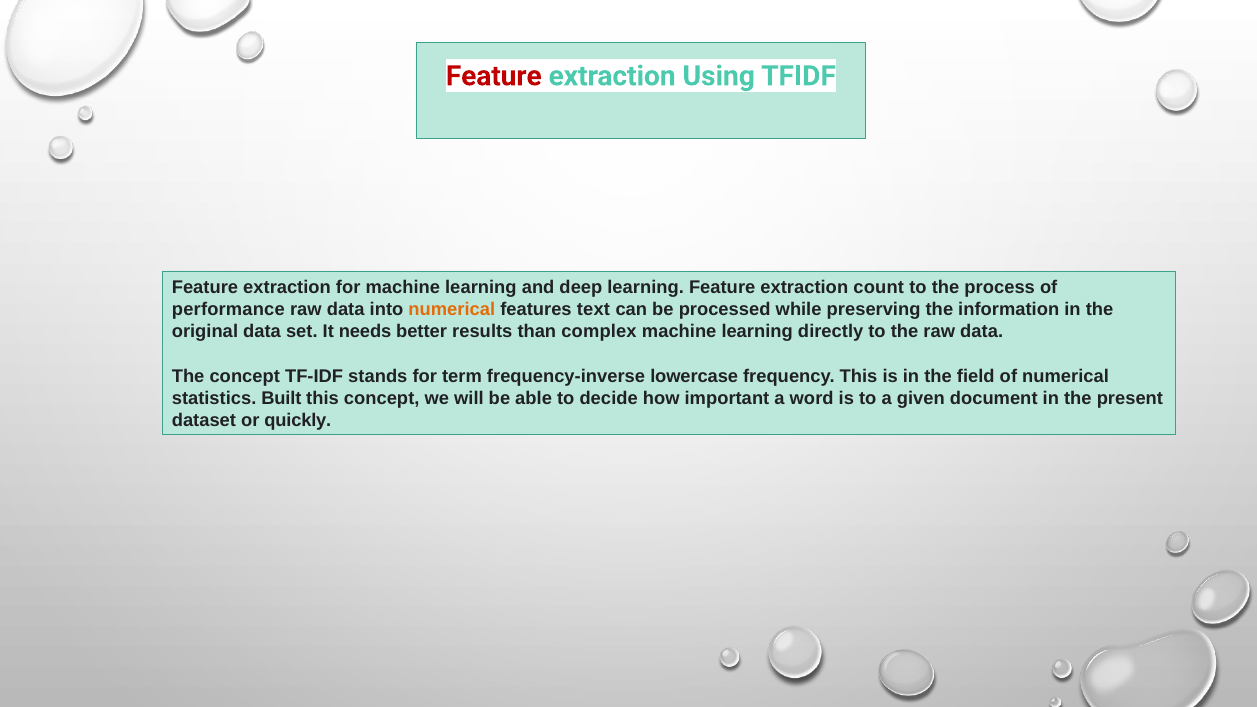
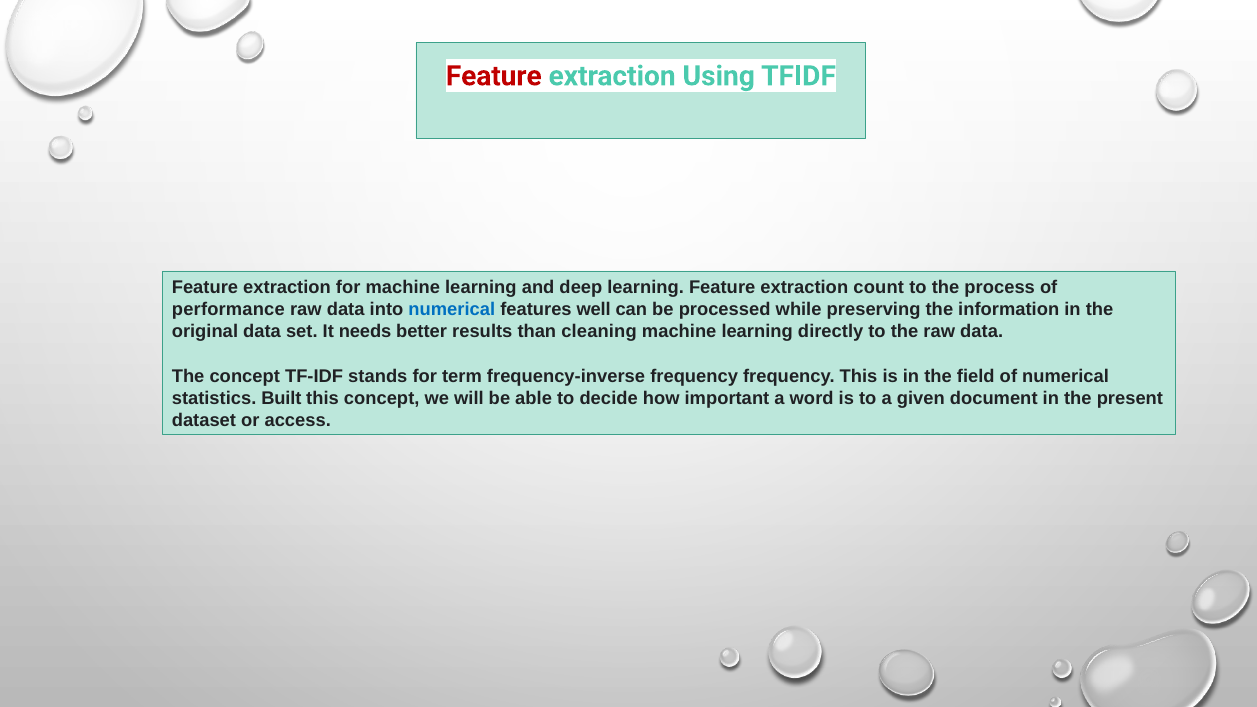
numerical at (452, 310) colour: orange -> blue
text: text -> well
complex: complex -> cleaning
frequency-inverse lowercase: lowercase -> frequency
quickly: quickly -> access
